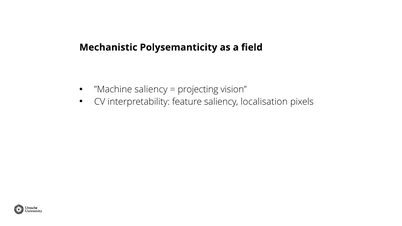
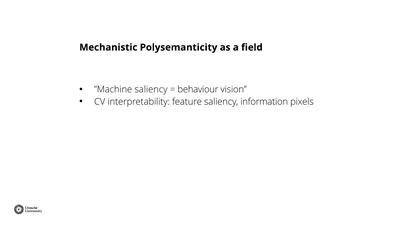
projecting: projecting -> behaviour
localisation: localisation -> information
